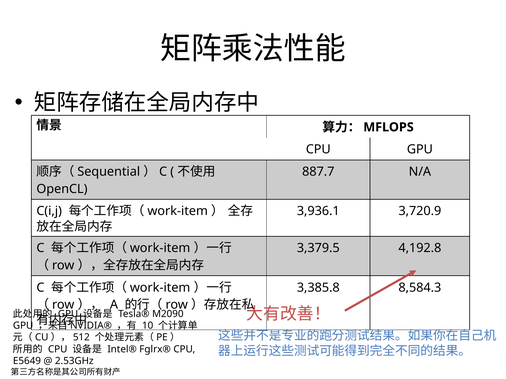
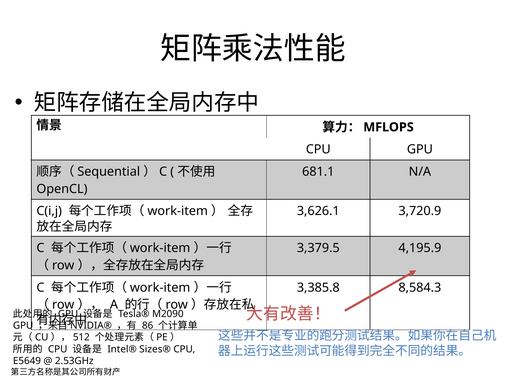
887.7: 887.7 -> 681.1
3,936.1: 3,936.1 -> 3,626.1
4,192.8: 4,192.8 -> 4,195.9
10: 10 -> 86
Fglrx®: Fglrx® -> Sizes®
